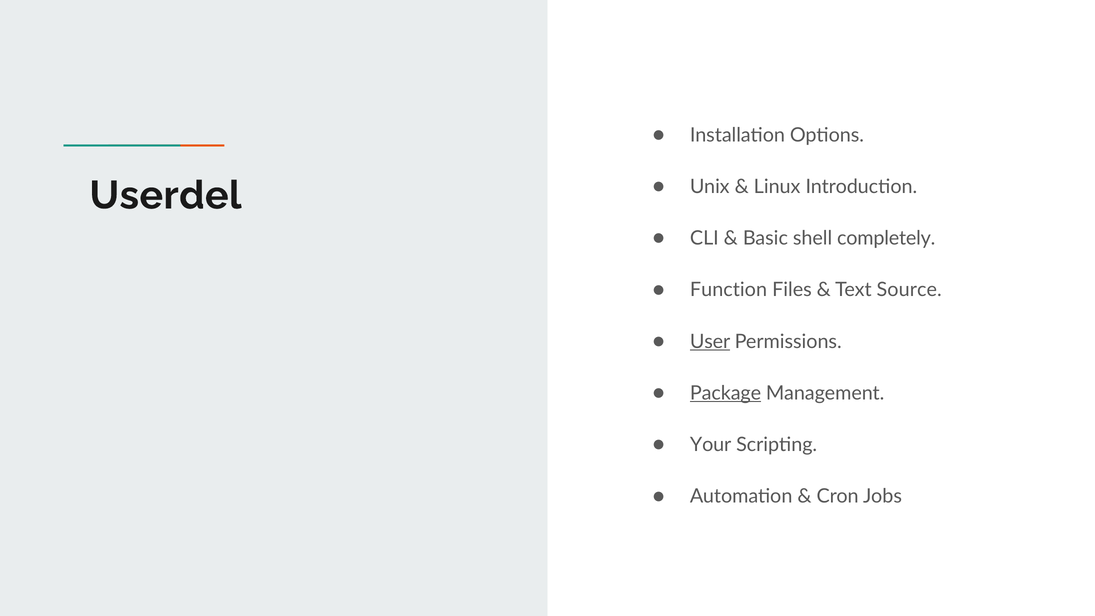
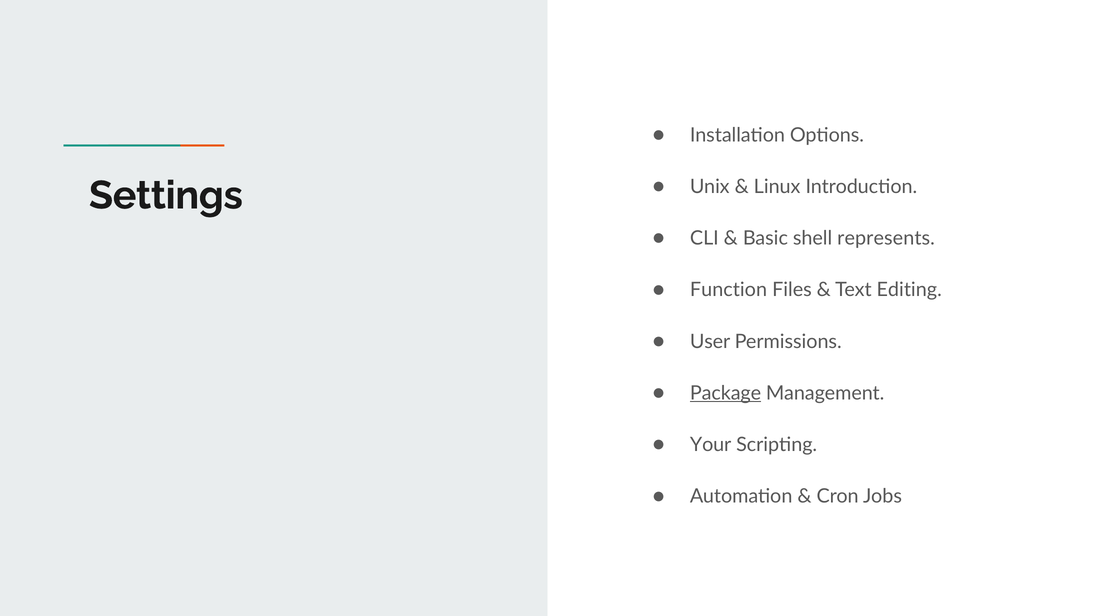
Userdel: Userdel -> Settings
completely: completely -> represents
Source: Source -> Editing
User underline: present -> none
